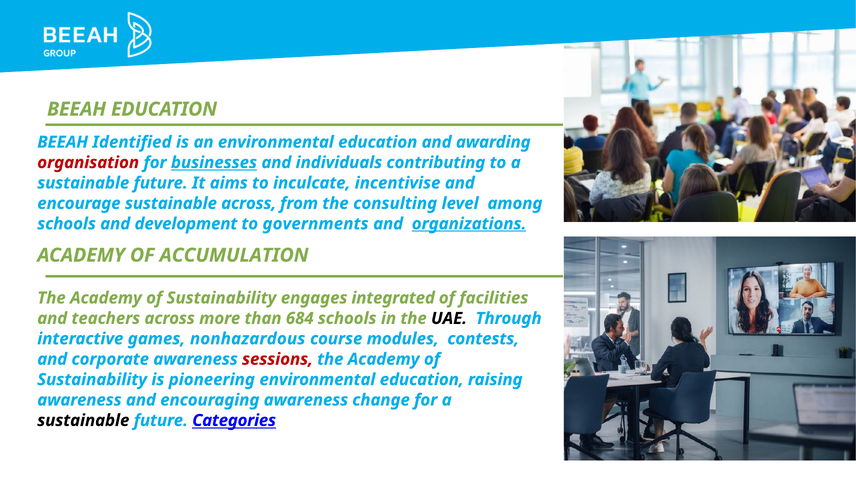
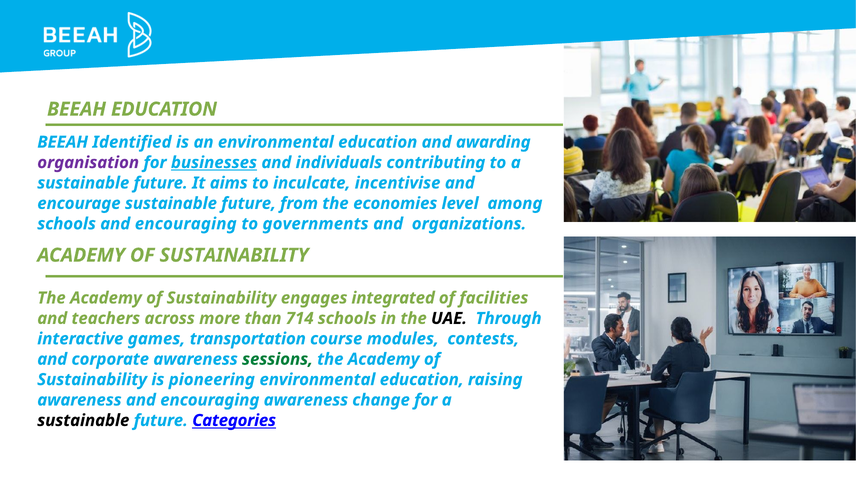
organisation colour: red -> purple
encourage sustainable across: across -> future
consulting: consulting -> economies
schools and development: development -> encouraging
organizations underline: present -> none
ACCUMULATION at (234, 256): ACCUMULATION -> SUSTAINABILITY
684: 684 -> 714
nonhazardous: nonhazardous -> transportation
sessions colour: red -> green
